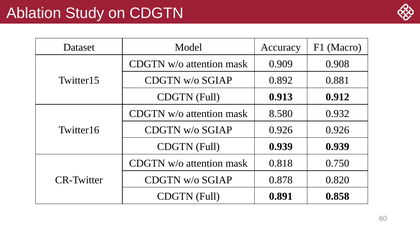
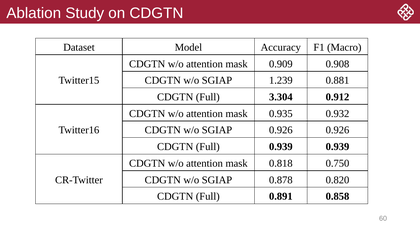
0.892: 0.892 -> 1.239
0.913: 0.913 -> 3.304
8.580: 8.580 -> 0.935
